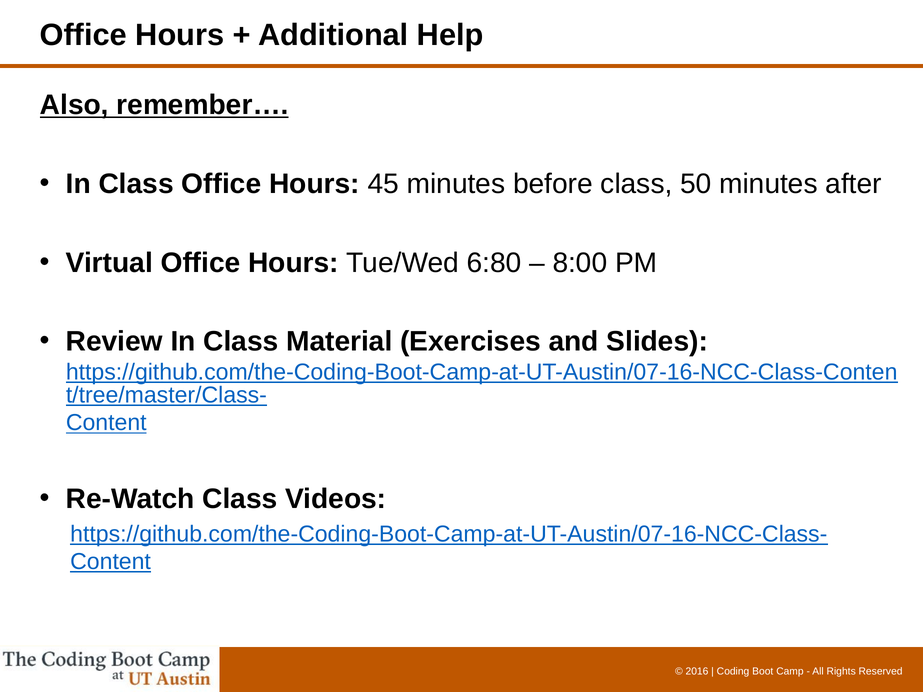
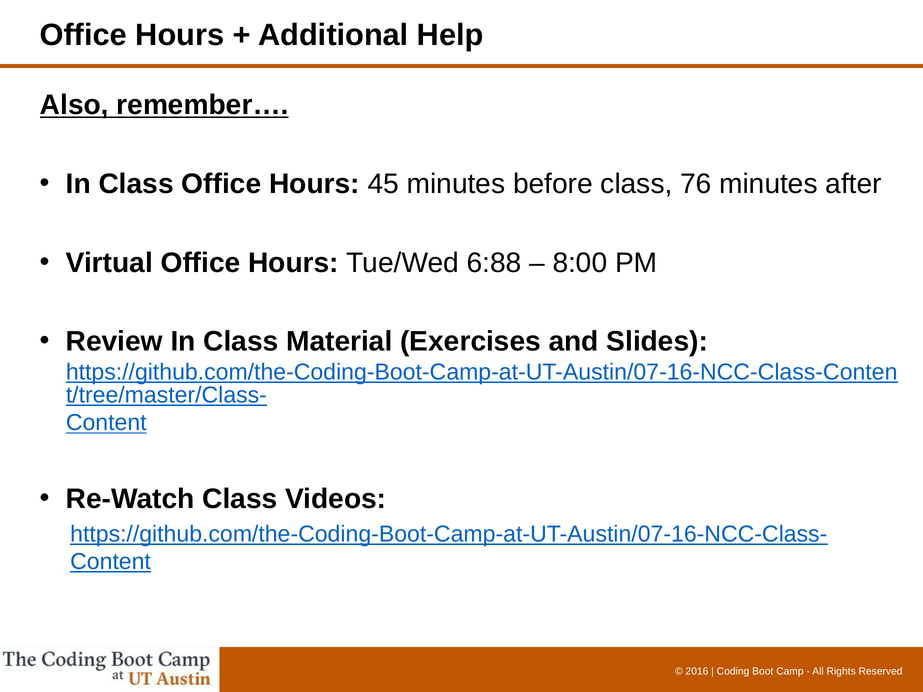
50: 50 -> 76
6:80: 6:80 -> 6:88
